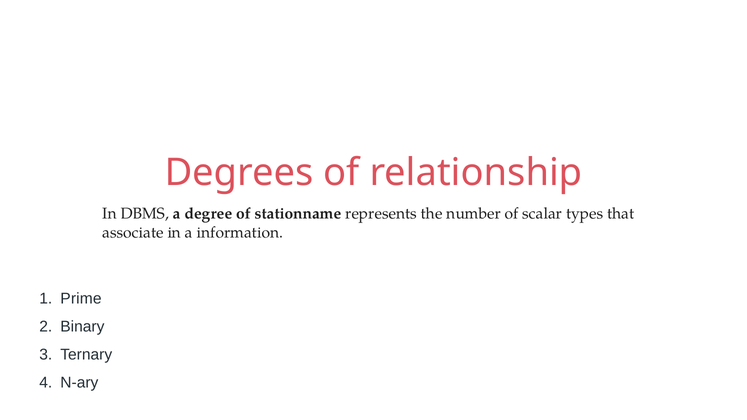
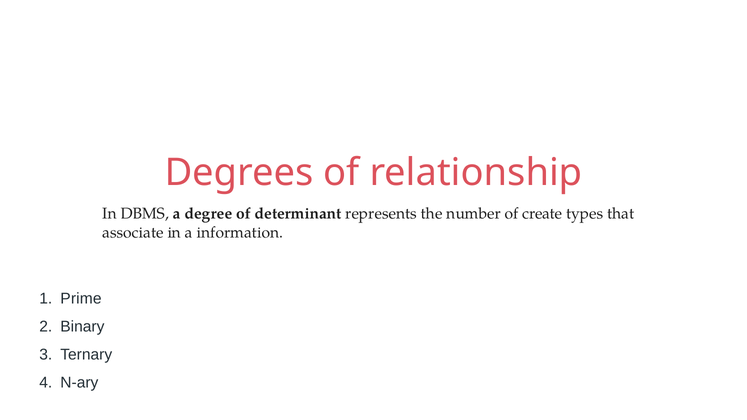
stationname: stationname -> determinant
scalar: scalar -> create
